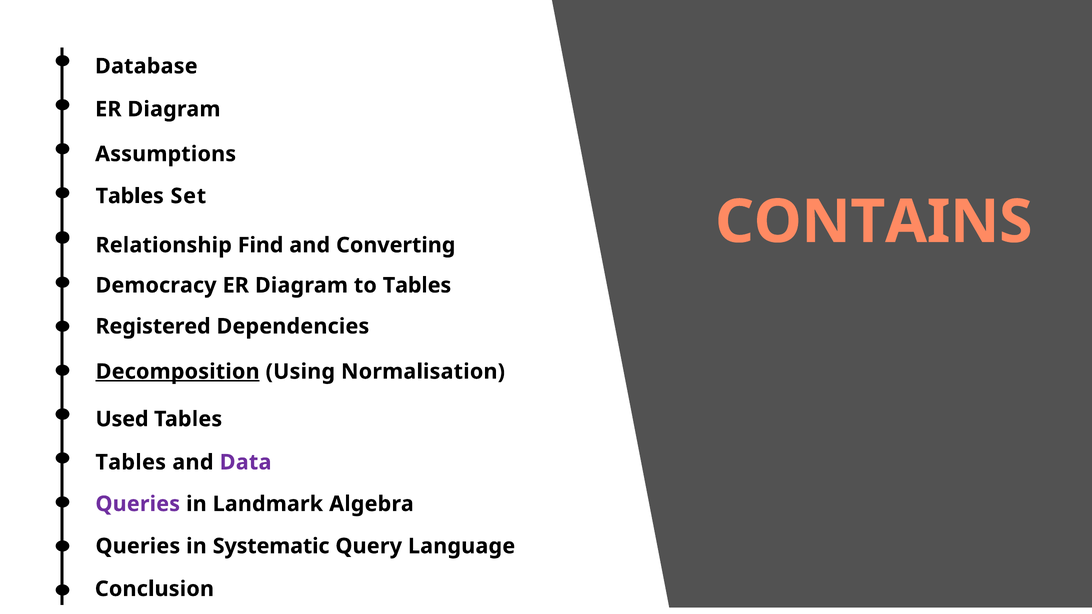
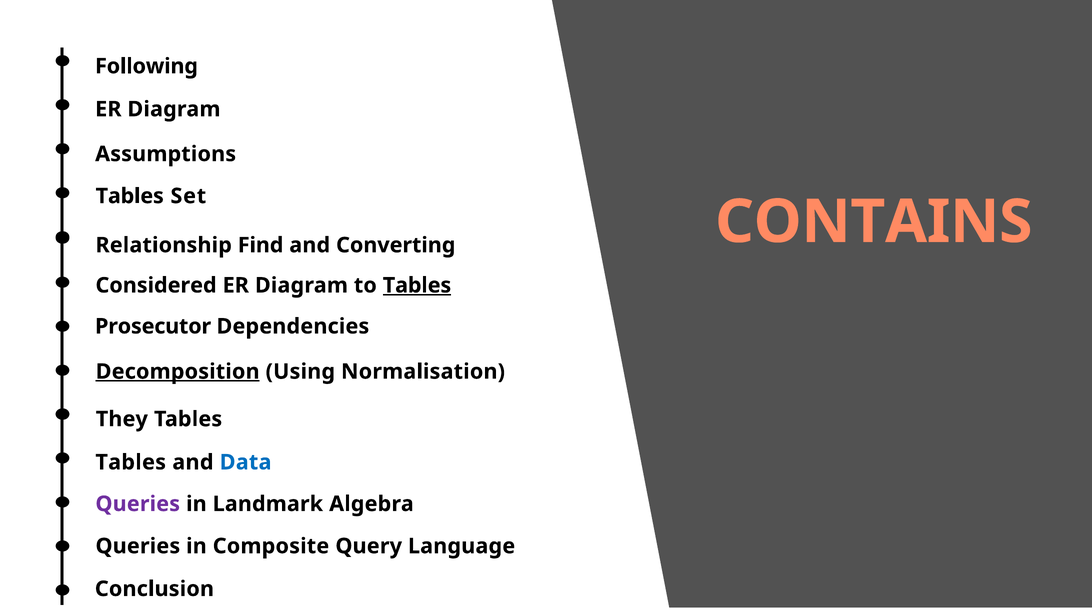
Database: Database -> Following
Democracy: Democracy -> Considered
Tables at (417, 286) underline: none -> present
Registered: Registered -> Prosecutor
Used: Used -> They
Data colour: purple -> blue
Systematic: Systematic -> Composite
